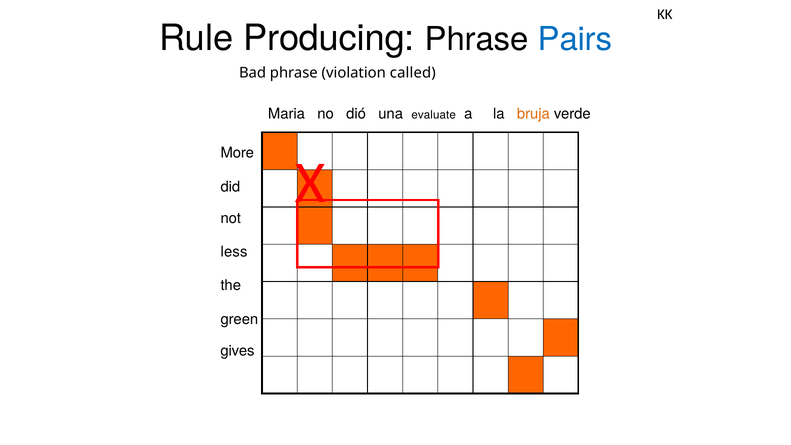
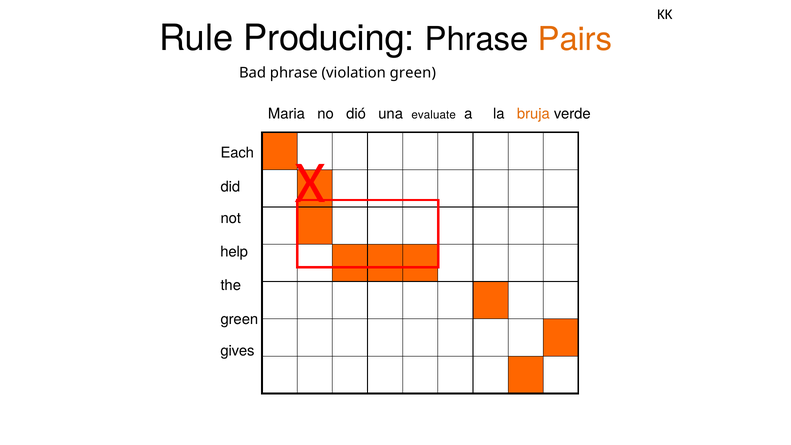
Pairs colour: blue -> orange
violation called: called -> green
More: More -> Each
less: less -> help
